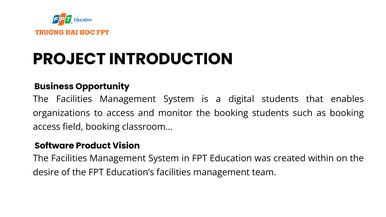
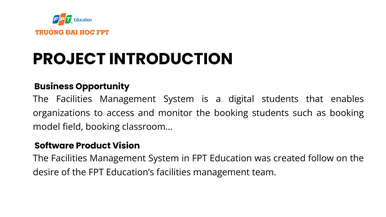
access at (47, 127): access -> model
within: within -> follow
